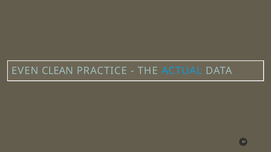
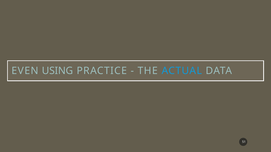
CLEAN: CLEAN -> USING
